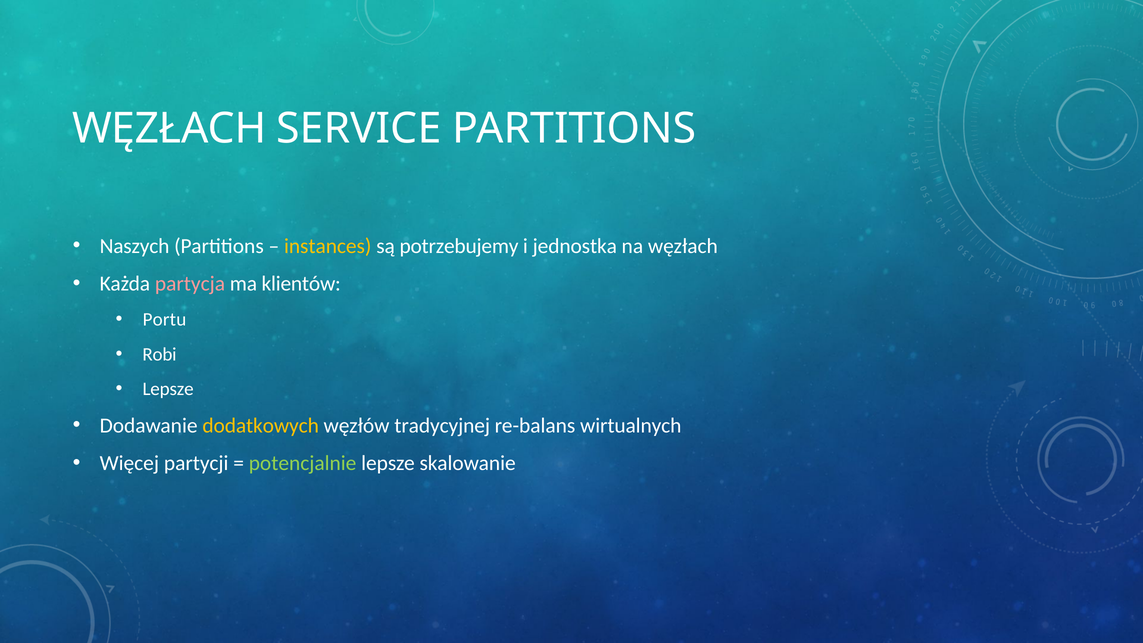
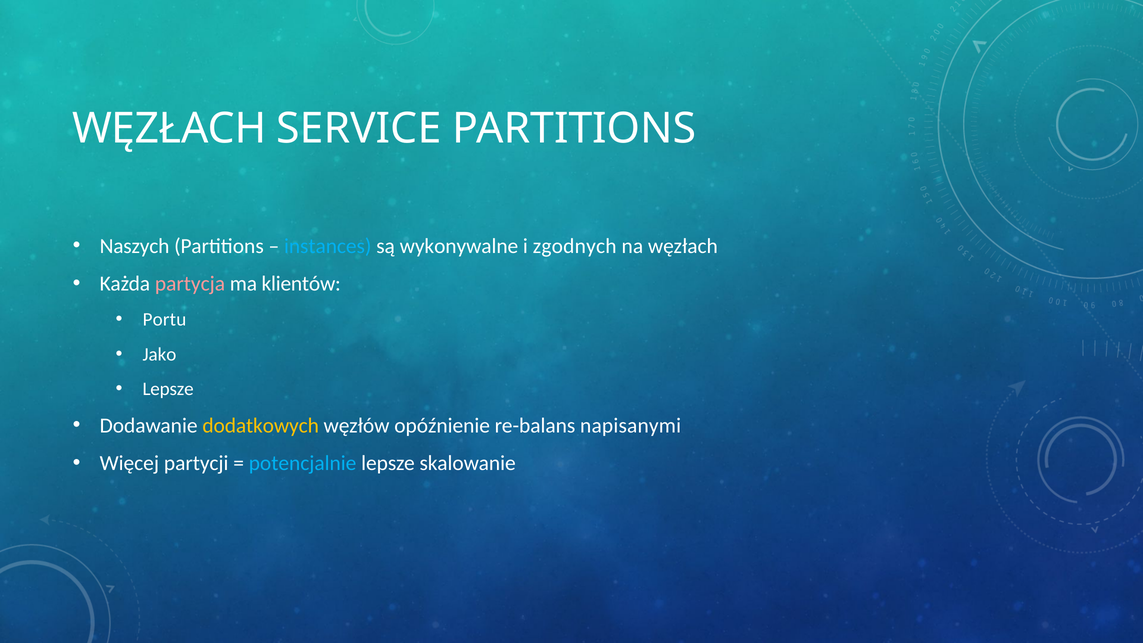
instances colour: yellow -> light blue
potrzebujemy: potrzebujemy -> wykonywalne
jednostka: jednostka -> zgodnych
Robi: Robi -> Jako
tradycyjnej: tradycyjnej -> opóźnienie
wirtualnych: wirtualnych -> napisanymi
potencjalnie colour: light green -> light blue
